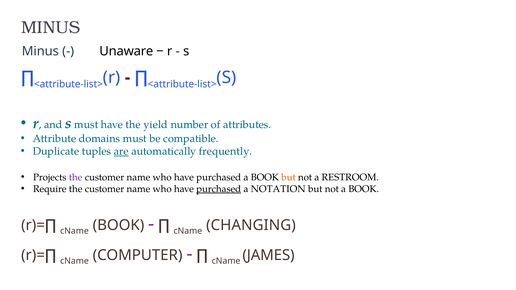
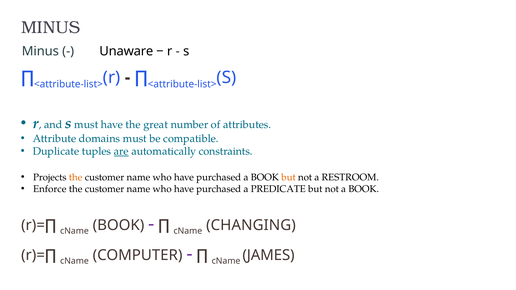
yield: yield -> great
frequently: frequently -> constraints
the at (76, 177) colour: purple -> orange
Require: Require -> Enforce
purchased at (219, 189) underline: present -> none
NOTATION: NOTATION -> PREDICATE
